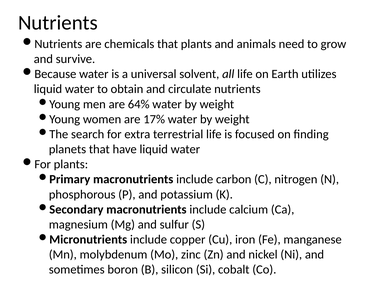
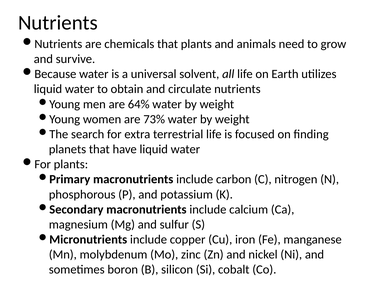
17%: 17% -> 73%
